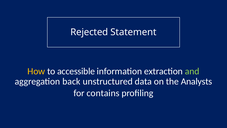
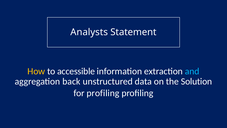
Rejected: Rejected -> Analysts
and colour: light green -> light blue
Analysts: Analysts -> Solution
for contains: contains -> profiling
